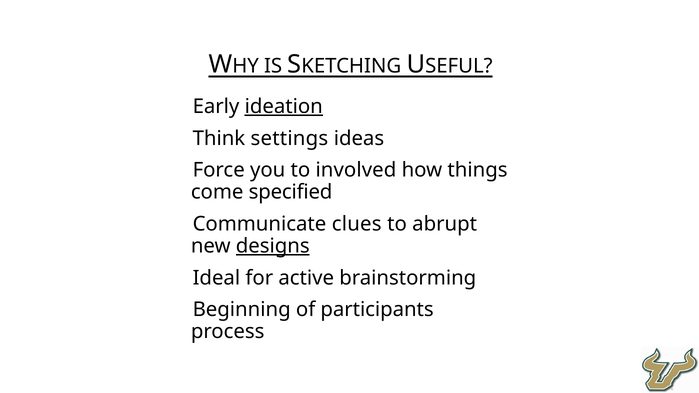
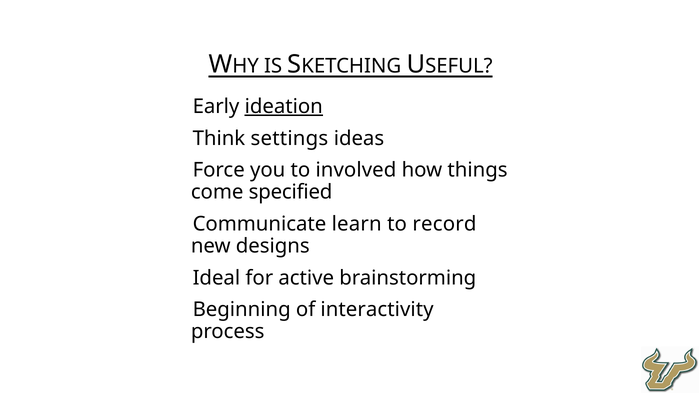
clues: clues -> learn
abrupt: abrupt -> record
designs underline: present -> none
participants: participants -> interactivity
